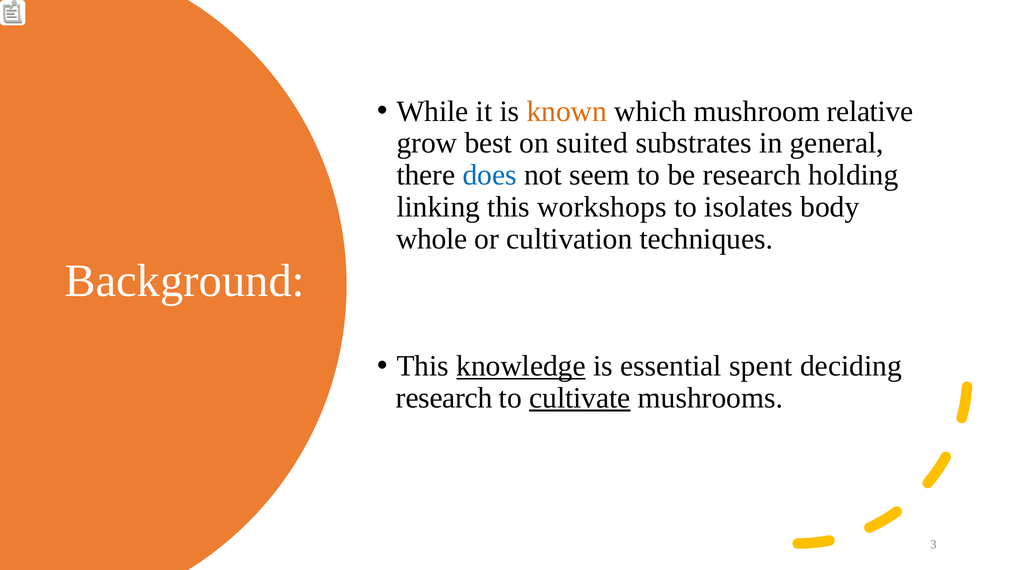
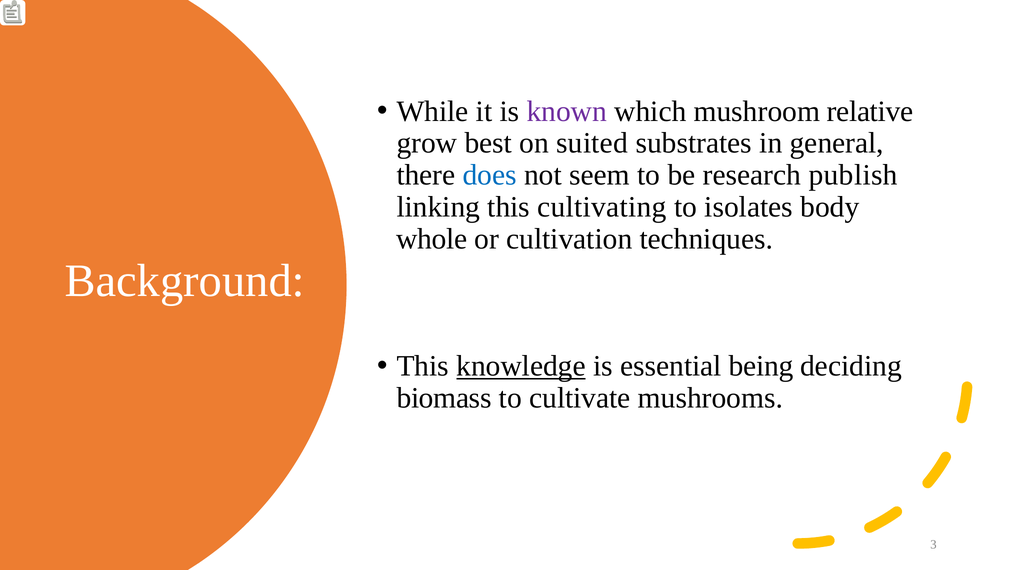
known colour: orange -> purple
holding: holding -> publish
workshops: workshops -> cultivating
spent: spent -> being
research at (444, 398): research -> biomass
cultivate underline: present -> none
